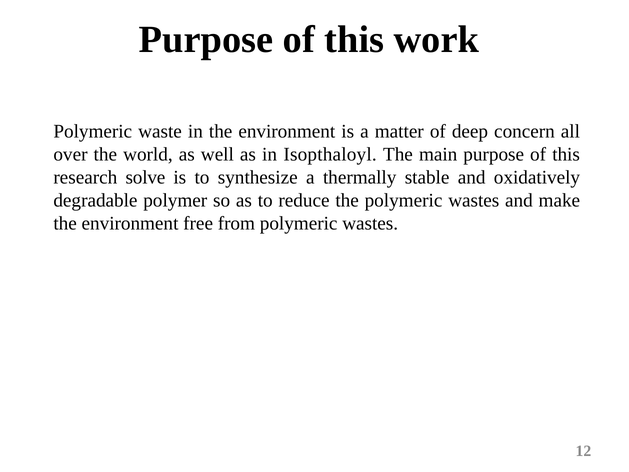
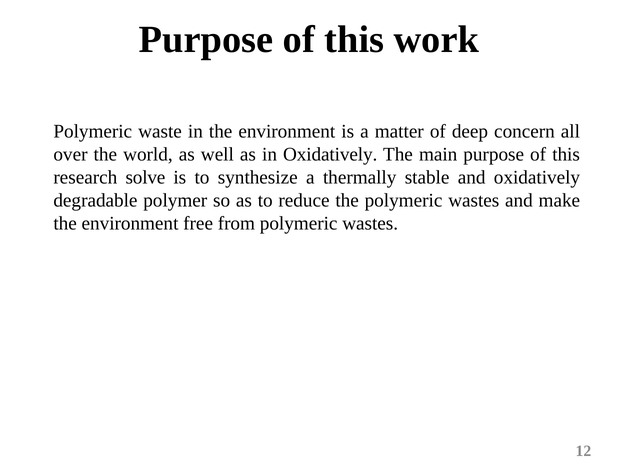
in Isopthaloyl: Isopthaloyl -> Oxidatively
